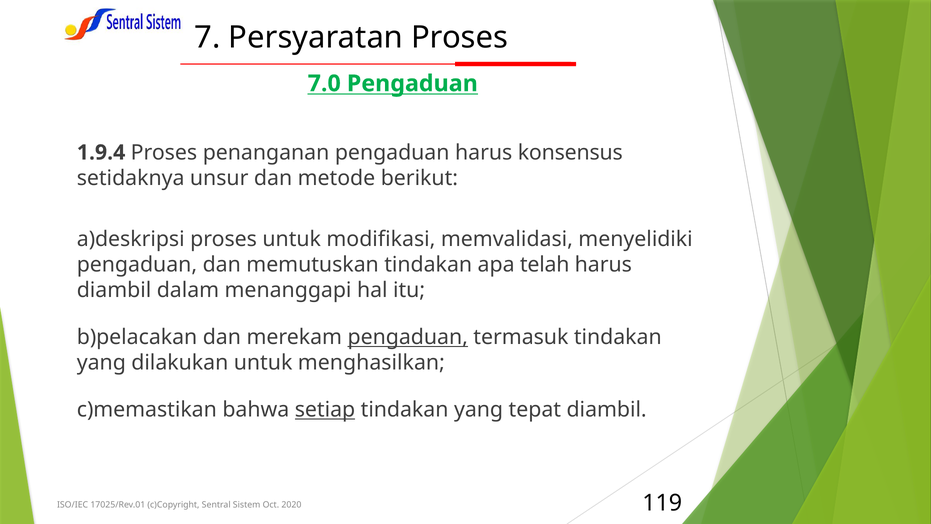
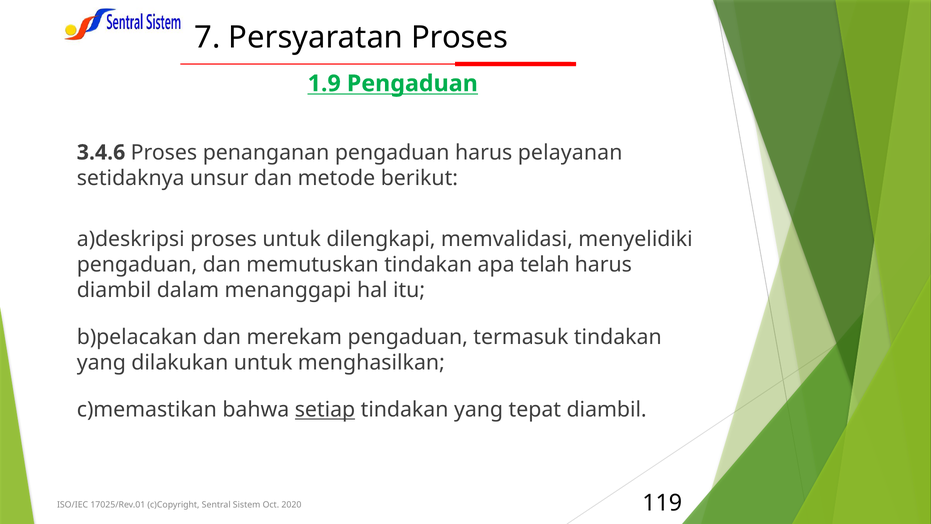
7.0: 7.0 -> 1.9
1.9.4: 1.9.4 -> 3.4.6
konsensus: konsensus -> pelayanan
modifikasi: modifikasi -> dilengkapi
pengaduan at (408, 337) underline: present -> none
